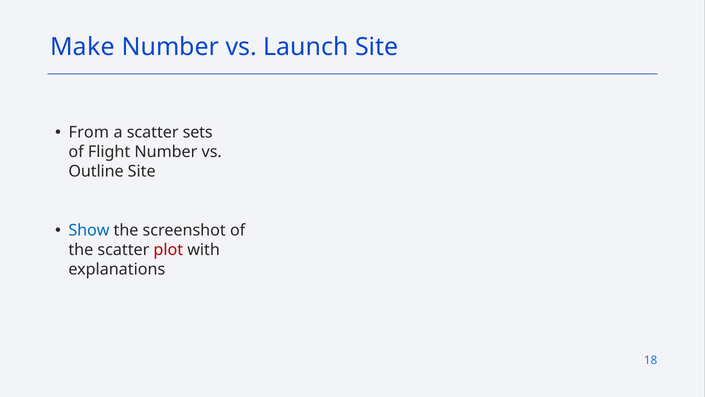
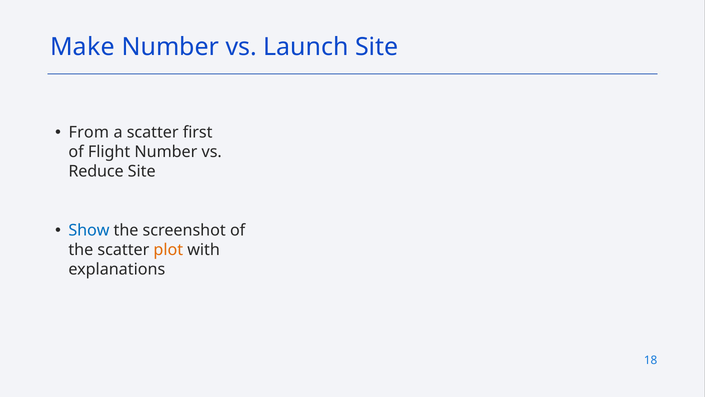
sets: sets -> first
Outline: Outline -> Reduce
plot colour: red -> orange
